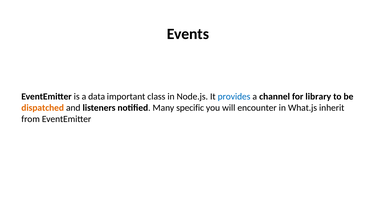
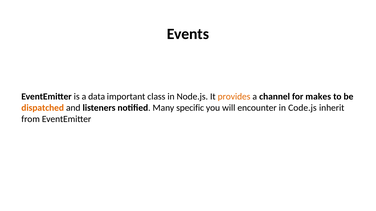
provides colour: blue -> orange
library: library -> makes
What.js: What.js -> Code.js
